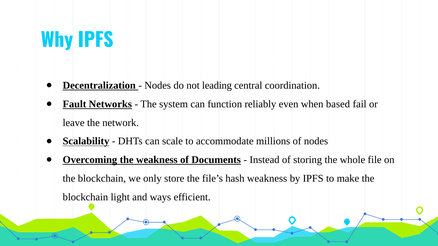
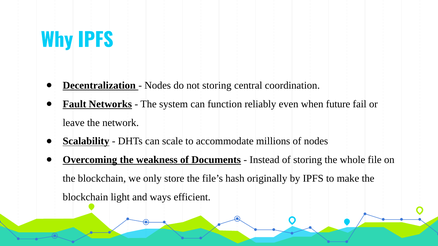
not leading: leading -> storing
based: based -> future
hash weakness: weakness -> originally
